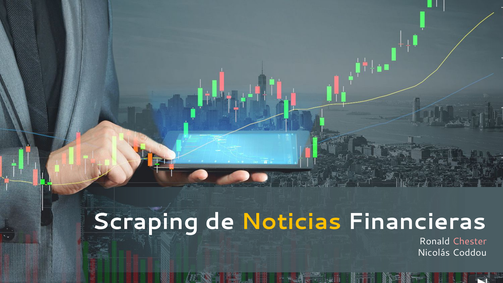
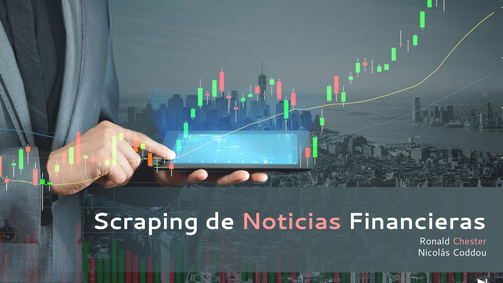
Noticias colour: yellow -> pink
